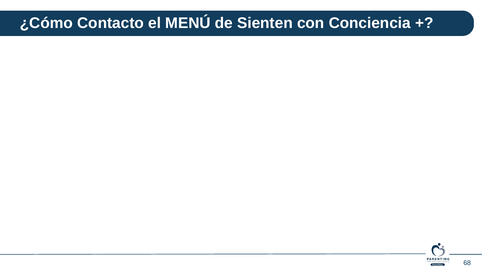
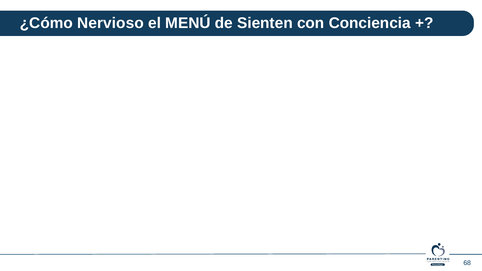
Contacto: Contacto -> Nervioso
